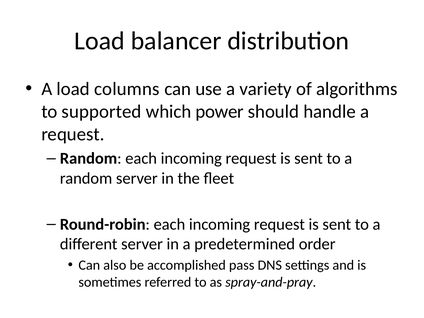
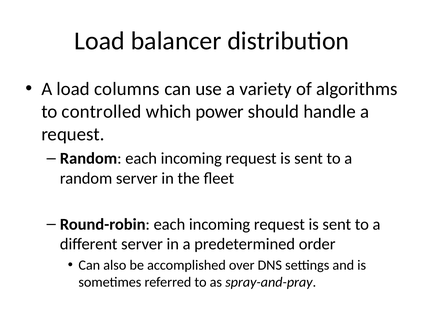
supported: supported -> controlled
pass: pass -> over
